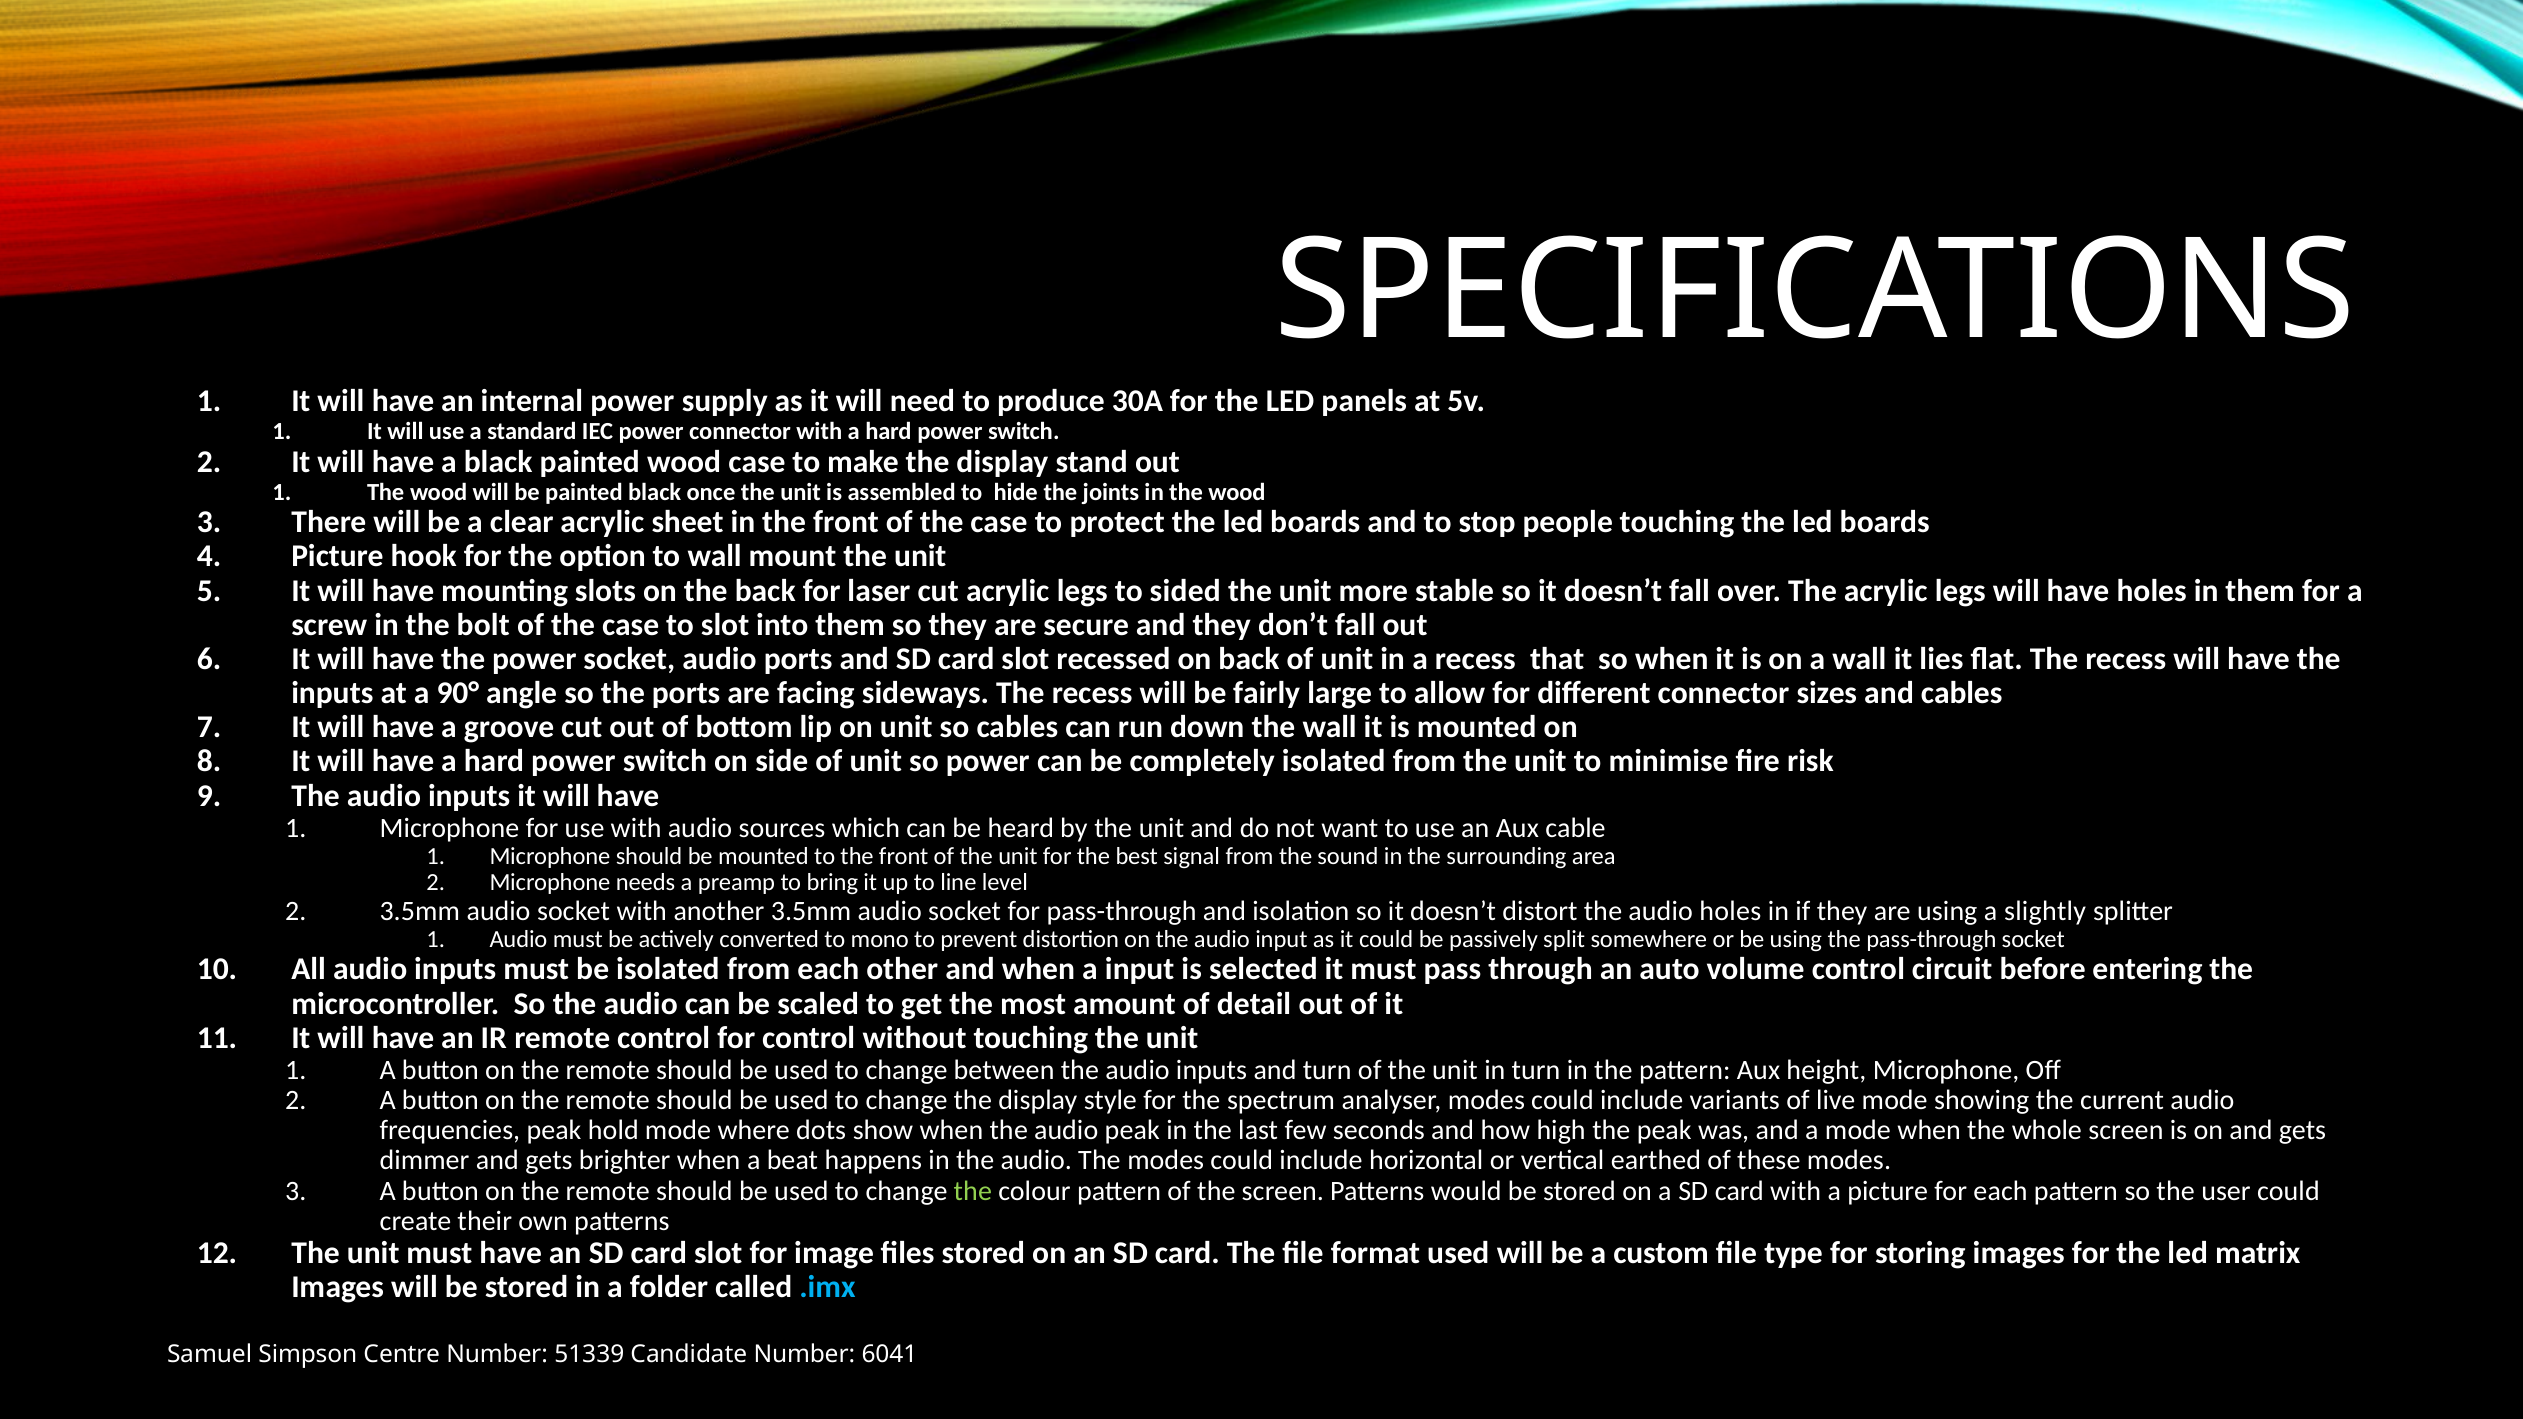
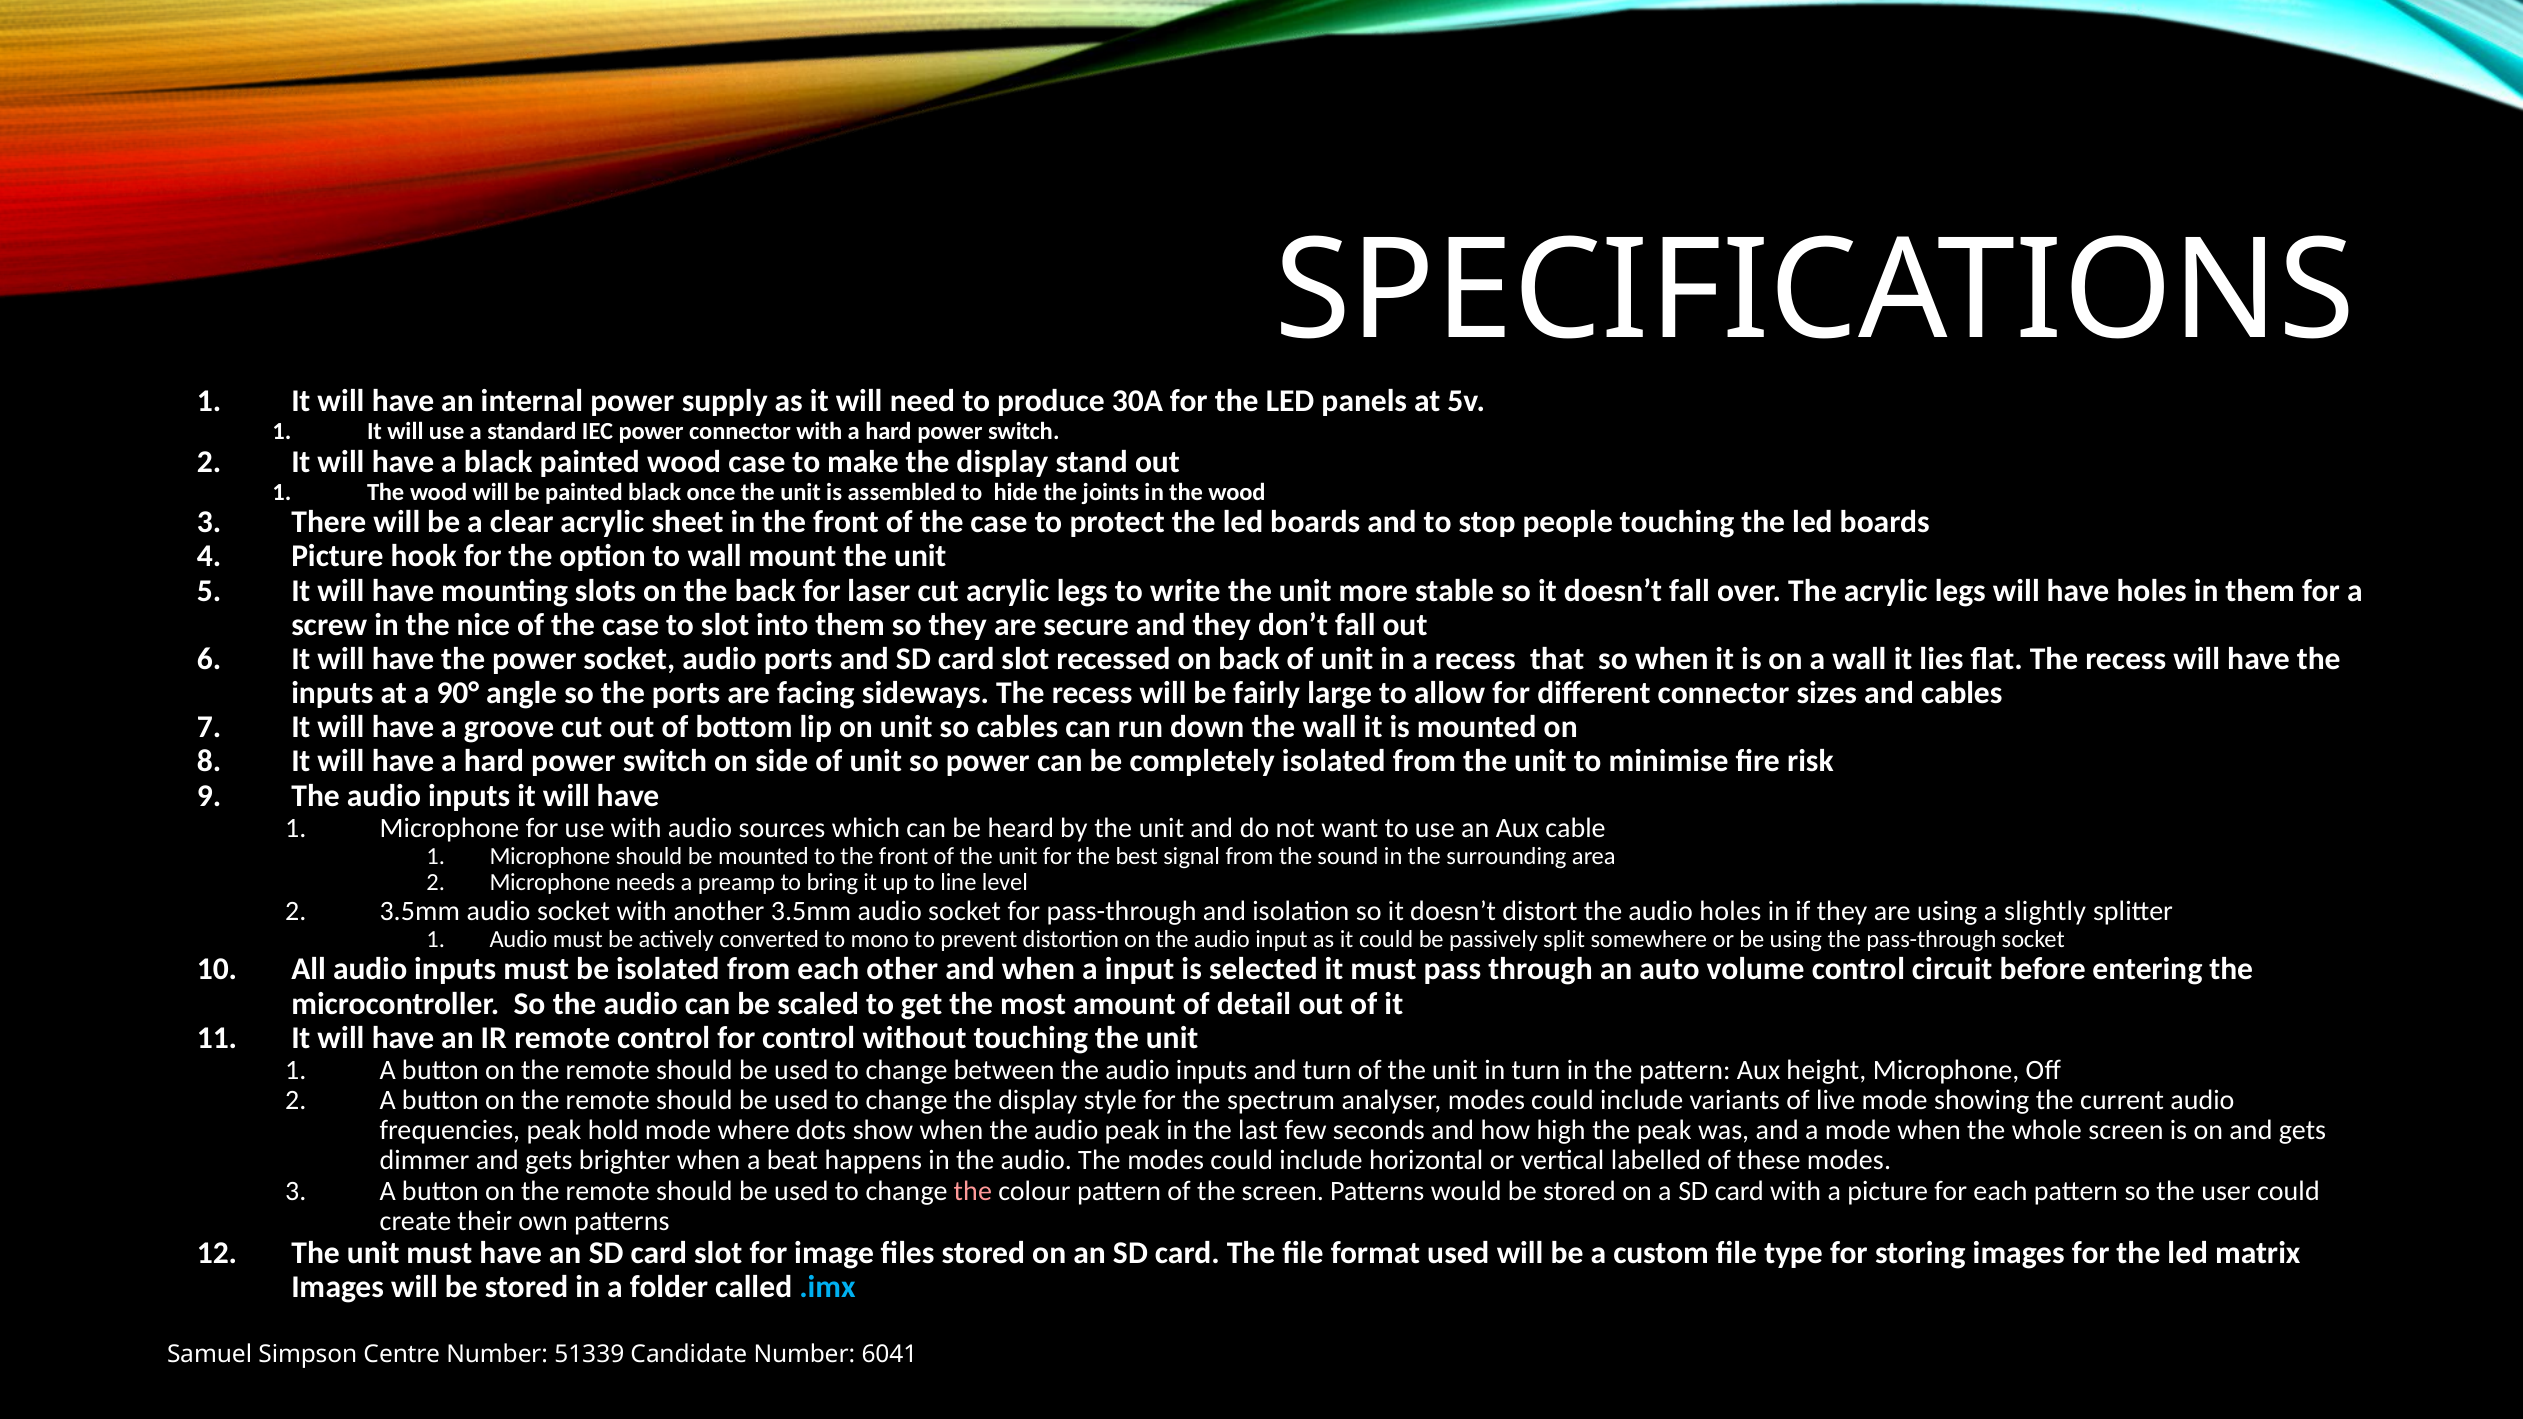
sided: sided -> write
bolt: bolt -> nice
earthed: earthed -> labelled
the at (973, 1191) colour: light green -> pink
